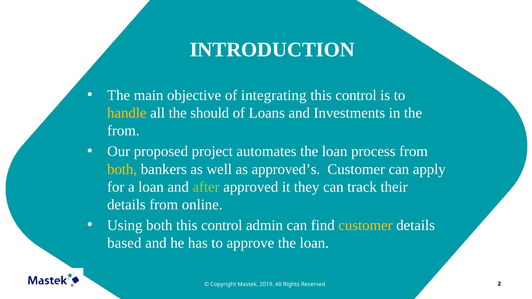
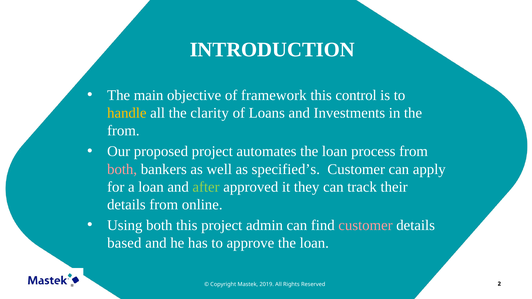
integrating: integrating -> framework
should: should -> clarity
both at (122, 169) colour: yellow -> pink
approved’s: approved’s -> specified’s
control at (222, 225): control -> project
customer at (366, 225) colour: yellow -> pink
